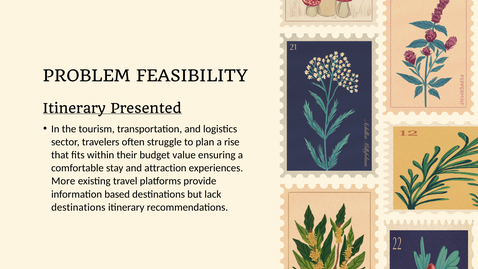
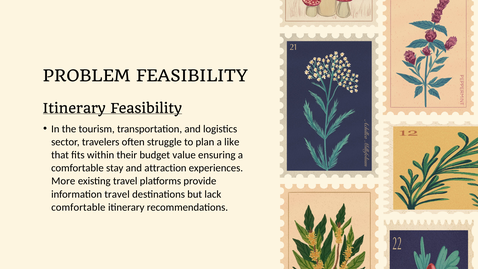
Itinerary Presented: Presented -> Feasibility
rise: rise -> like
information based: based -> travel
destinations at (78, 207): destinations -> comfortable
